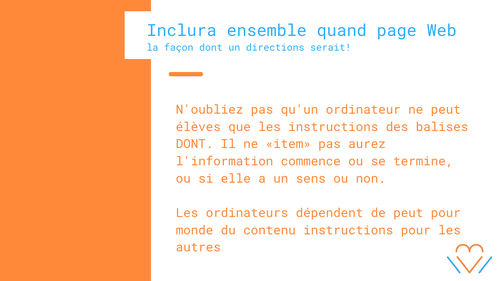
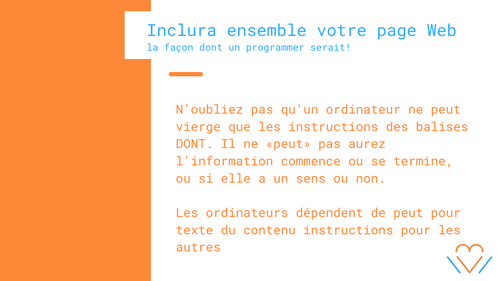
quand: quand -> votre
directions: directions -> programmer
élèves: élèves -> vierge
Il ne item: item -> peut
monde: monde -> texte
